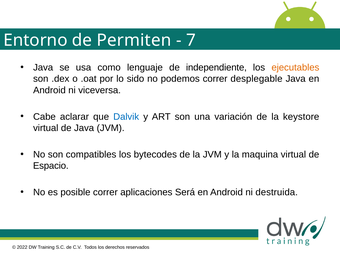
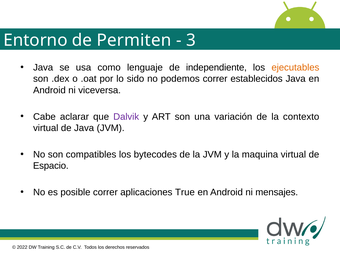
7: 7 -> 3
desplegable: desplegable -> establecidos
Dalvik colour: blue -> purple
keystore: keystore -> contexto
Será: Será -> True
destruida: destruida -> mensajes
